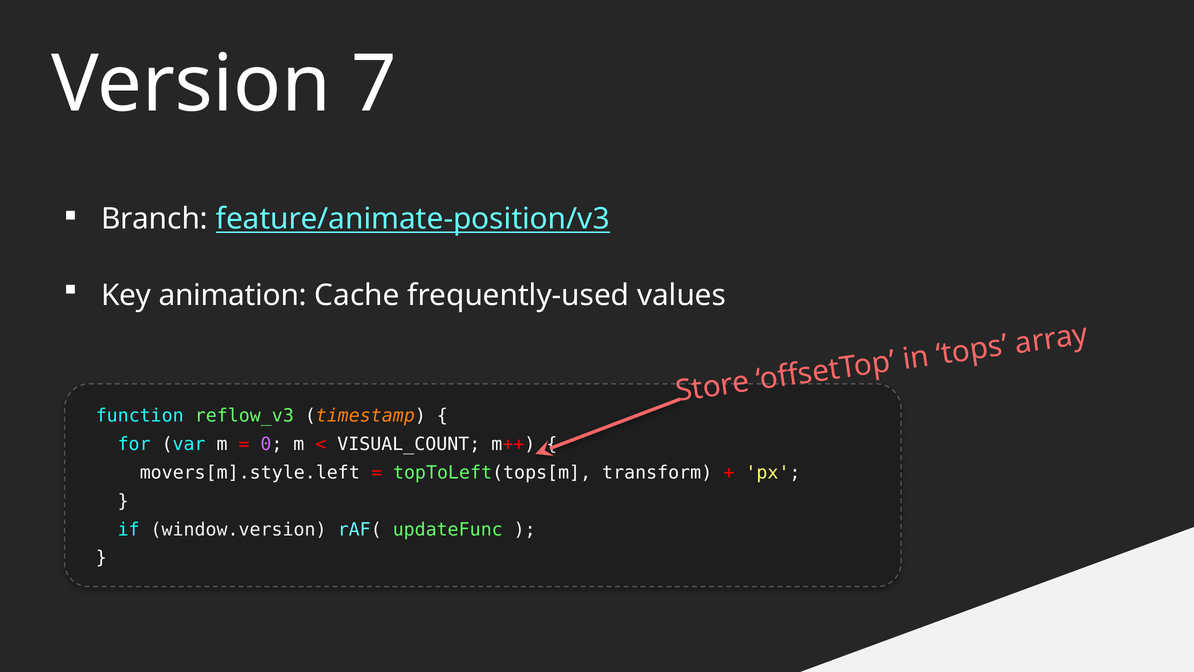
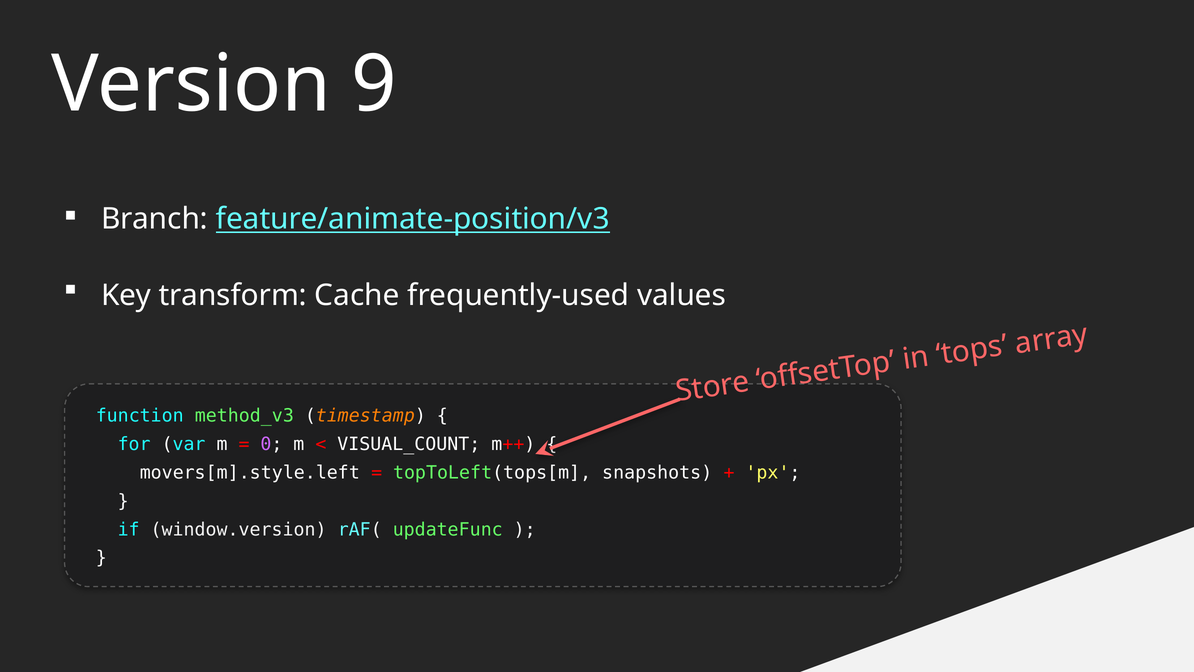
7: 7 -> 9
animation: animation -> transform
reflow_v3: reflow_v3 -> method_v3
transform: transform -> snapshots
